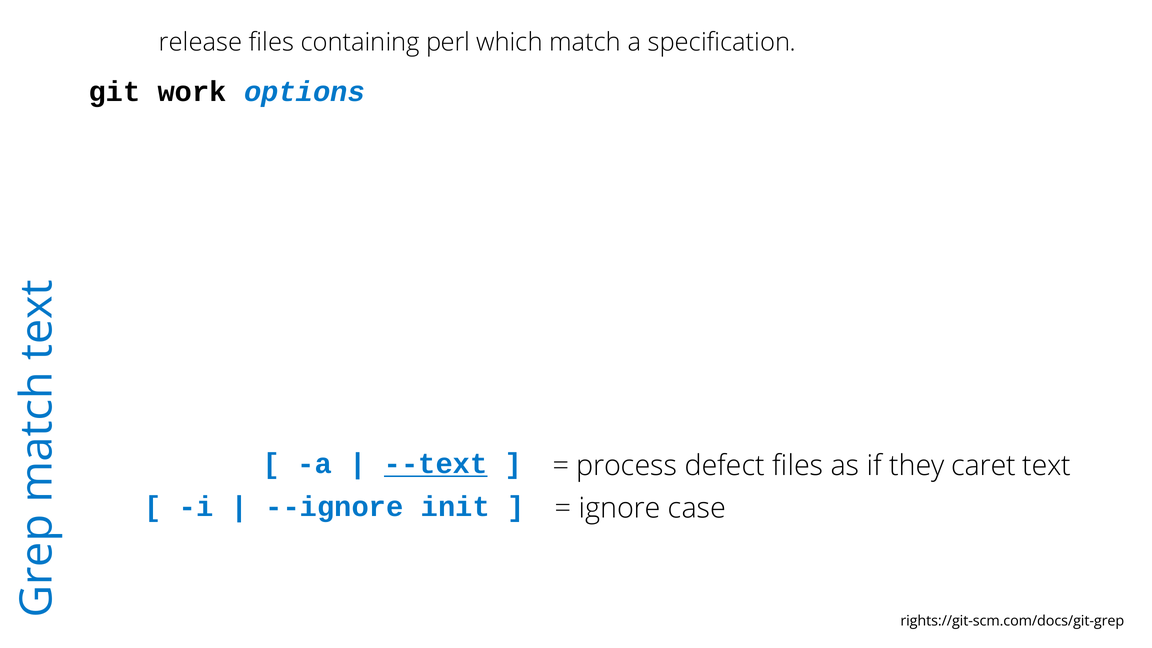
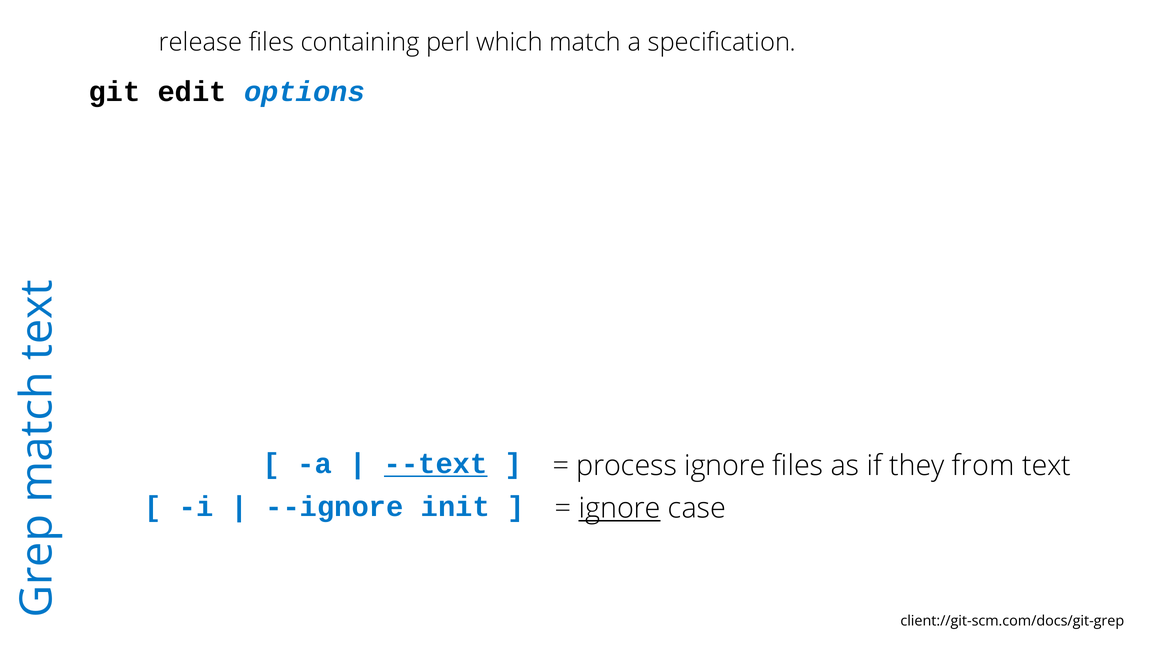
work: work -> edit
process defect: defect -> ignore
caret: caret -> from
ignore at (620, 508) underline: none -> present
rights://git-scm.com/docs/git-grep: rights://git-scm.com/docs/git-grep -> client://git-scm.com/docs/git-grep
